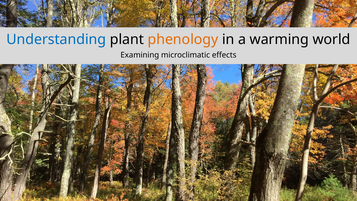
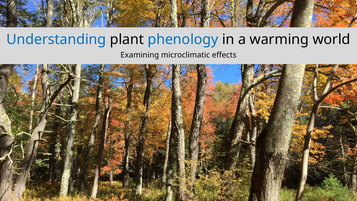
phenology colour: orange -> blue
